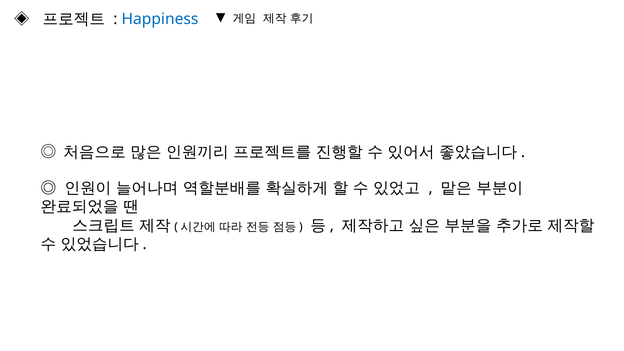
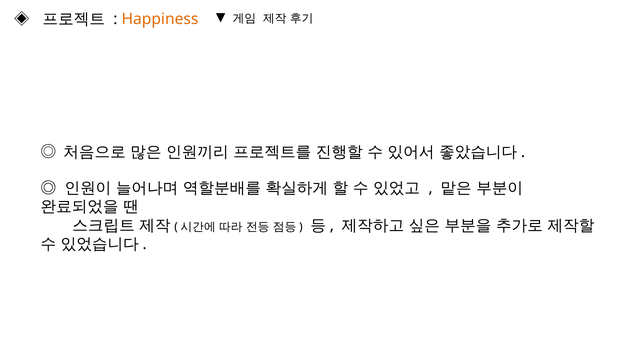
Happiness colour: blue -> orange
